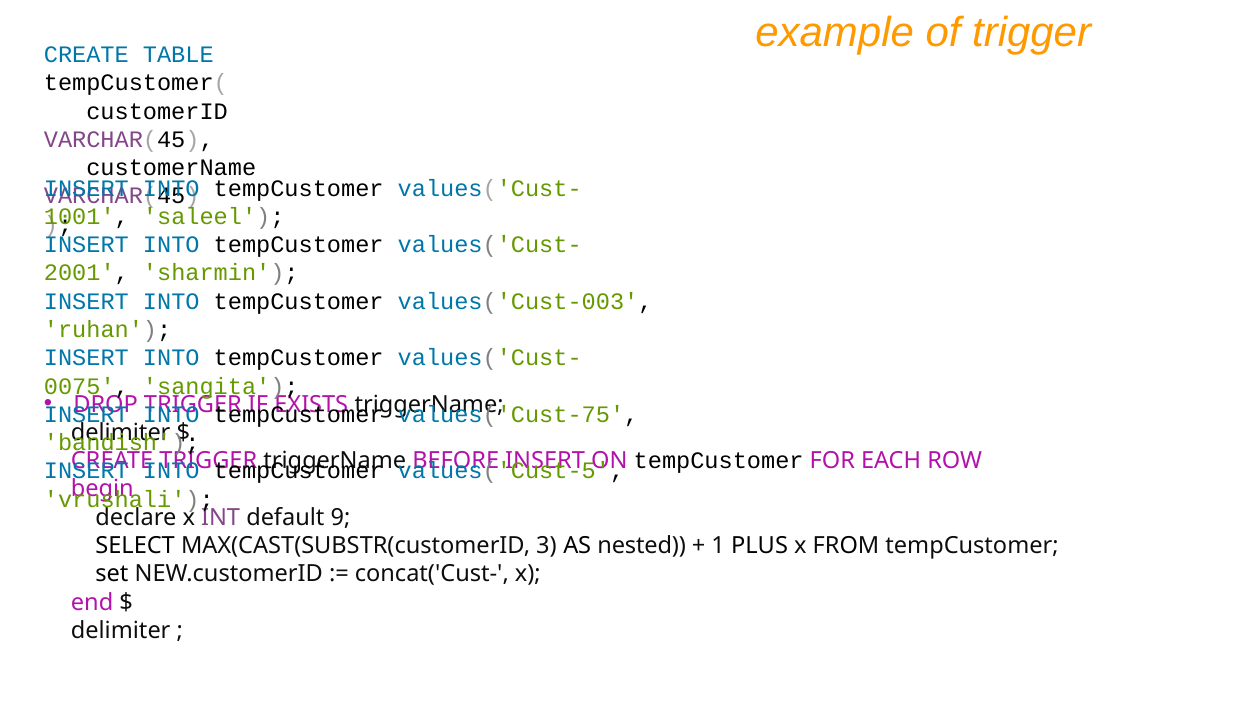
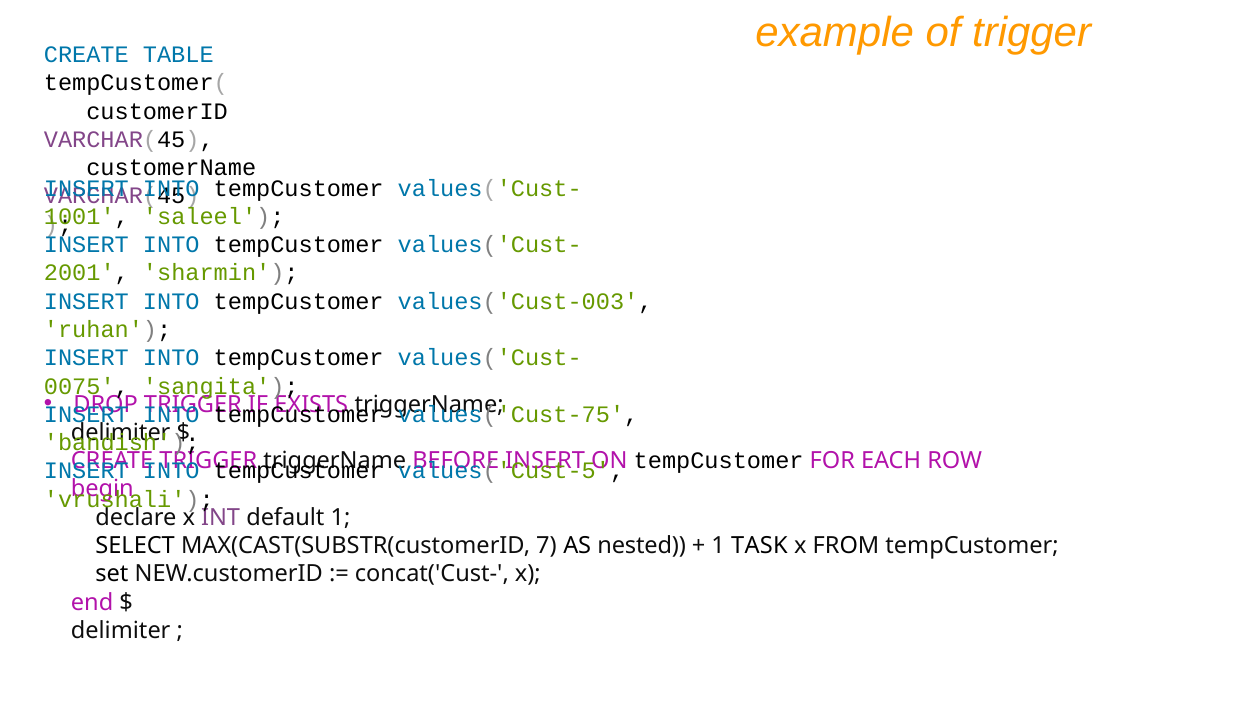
default 9: 9 -> 1
3: 3 -> 7
PLUS: PLUS -> TASK
